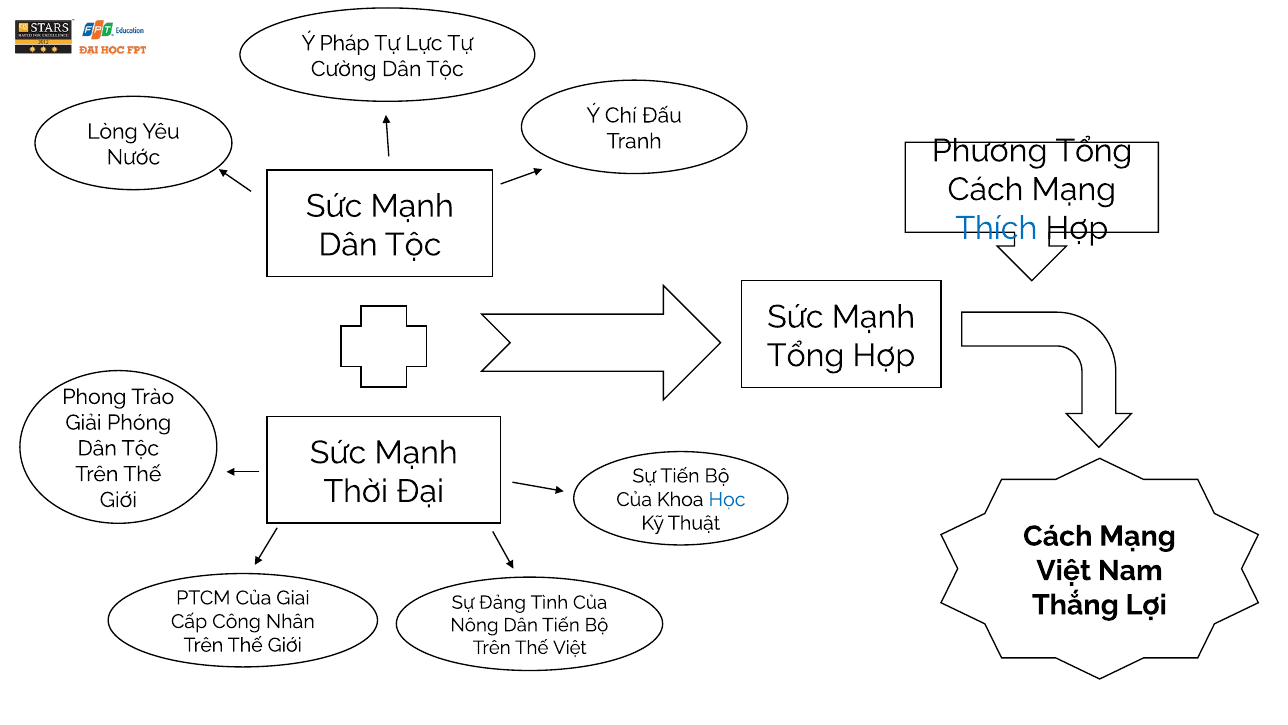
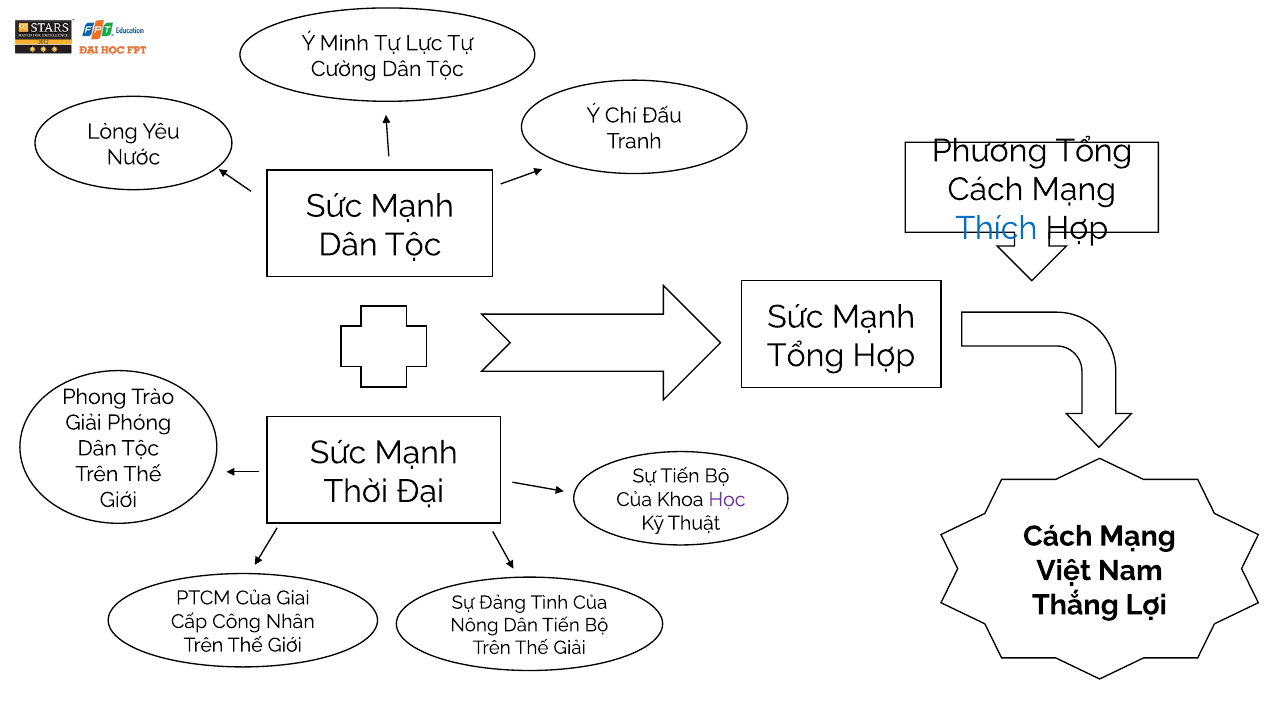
Pháp: Pháp -> Minh
Học colour: blue -> purple
Thế Việt: Việt -> Giải
